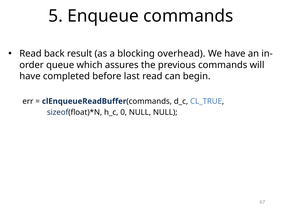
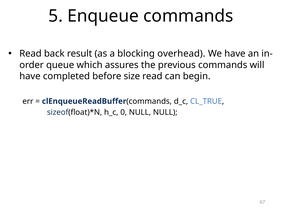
last: last -> size
